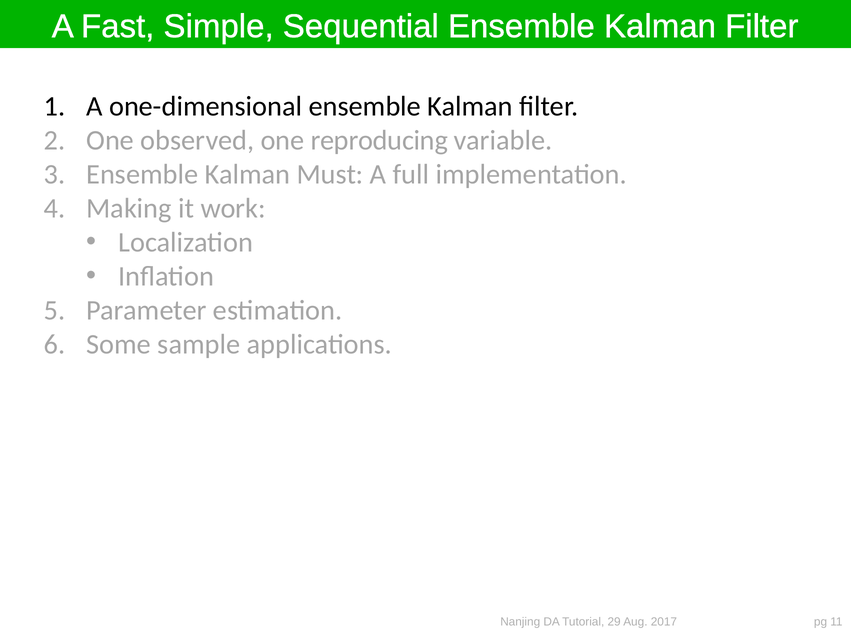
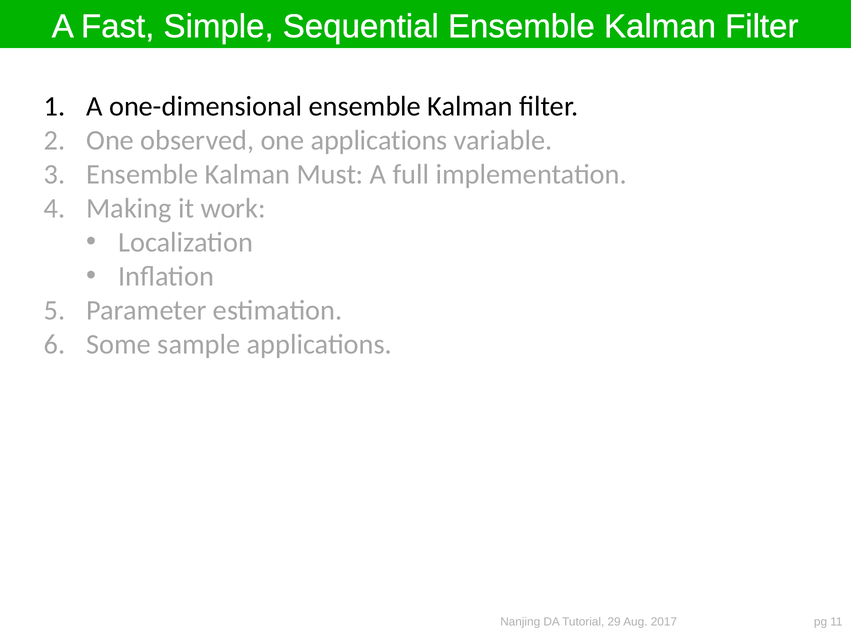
one reproducing: reproducing -> applications
